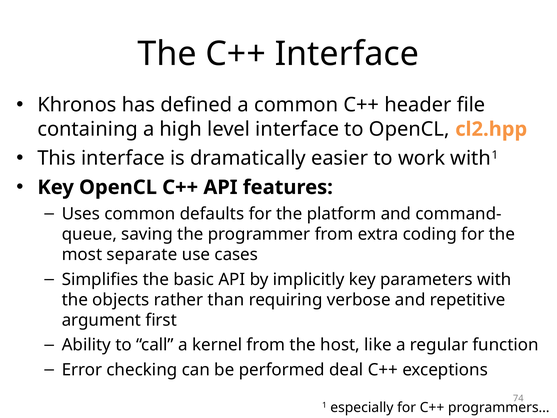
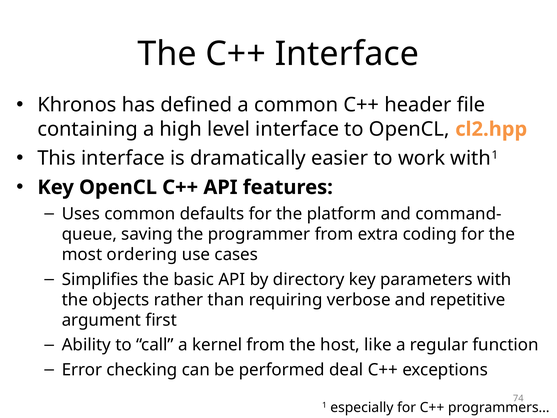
separate: separate -> ordering
implicitly: implicitly -> directory
